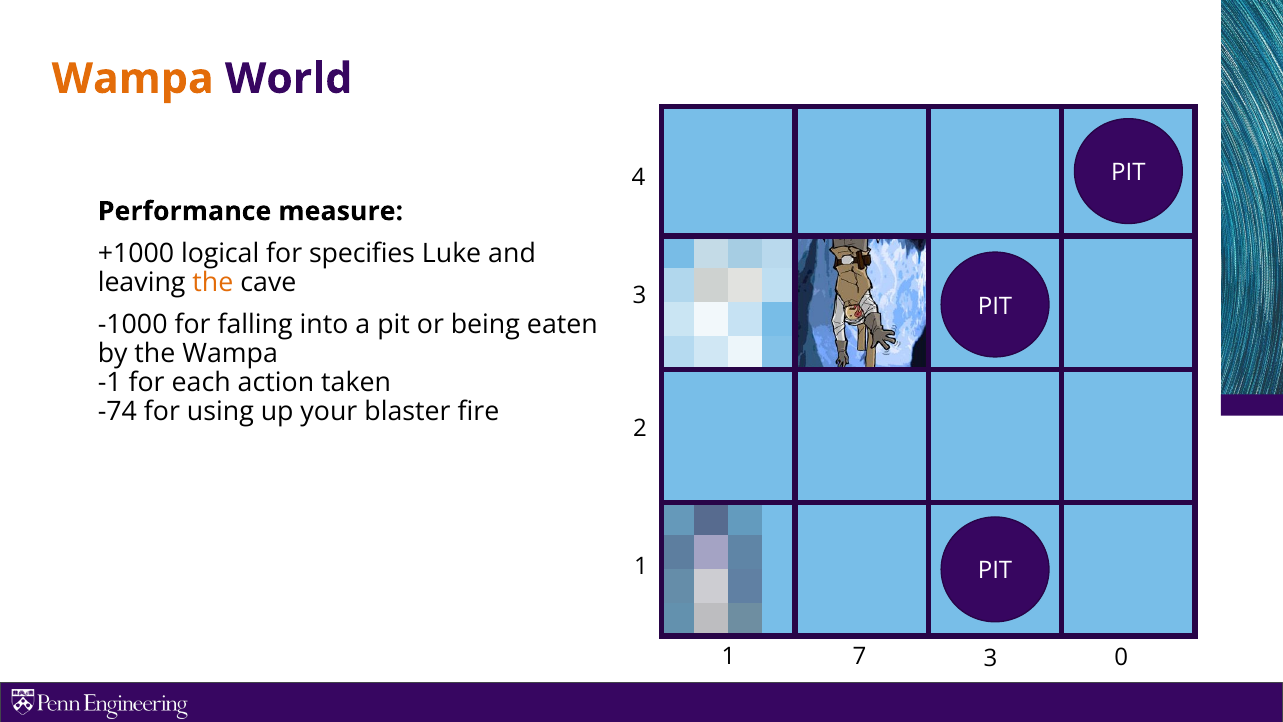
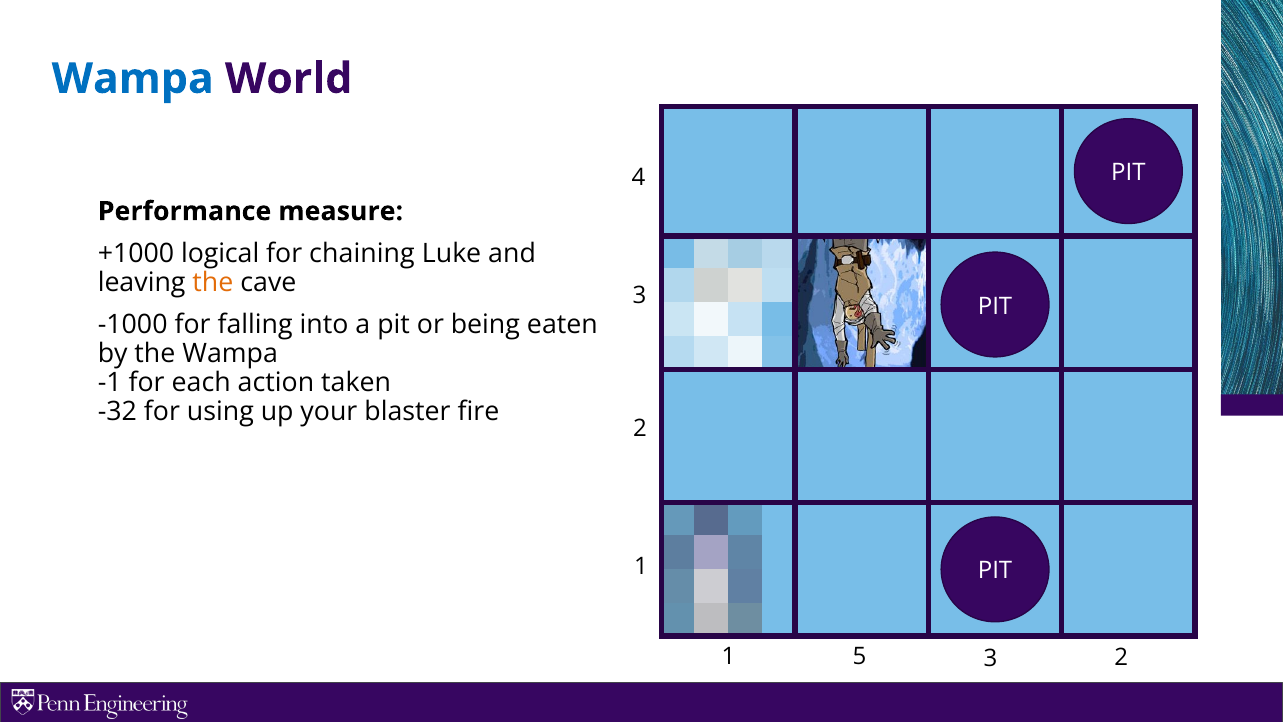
Wampa at (133, 79) colour: orange -> blue
specifies: specifies -> chaining
-74: -74 -> -32
7: 7 -> 5
3 0: 0 -> 2
